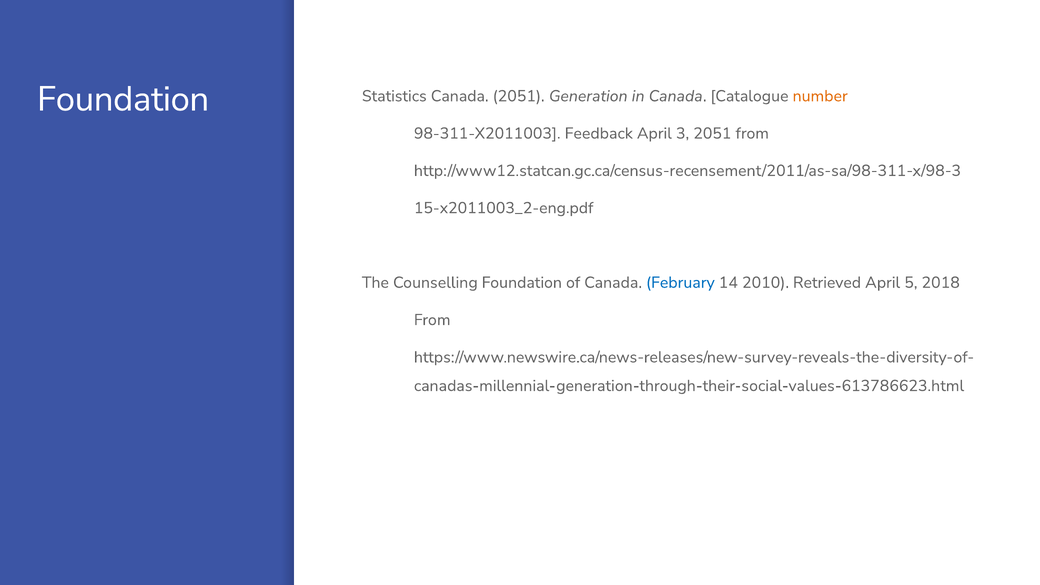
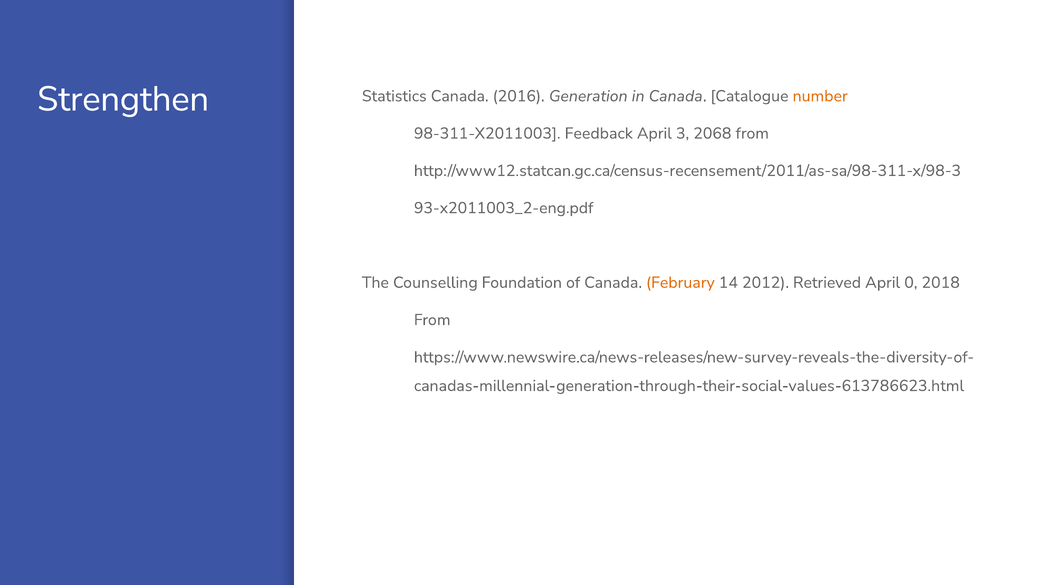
Foundation at (123, 99): Foundation -> Strengthen
Canada 2051: 2051 -> 2016
3 2051: 2051 -> 2068
15-x2011003_2-eng.pdf: 15-x2011003_2-eng.pdf -> 93-x2011003_2-eng.pdf
February colour: blue -> orange
2010: 2010 -> 2012
5: 5 -> 0
